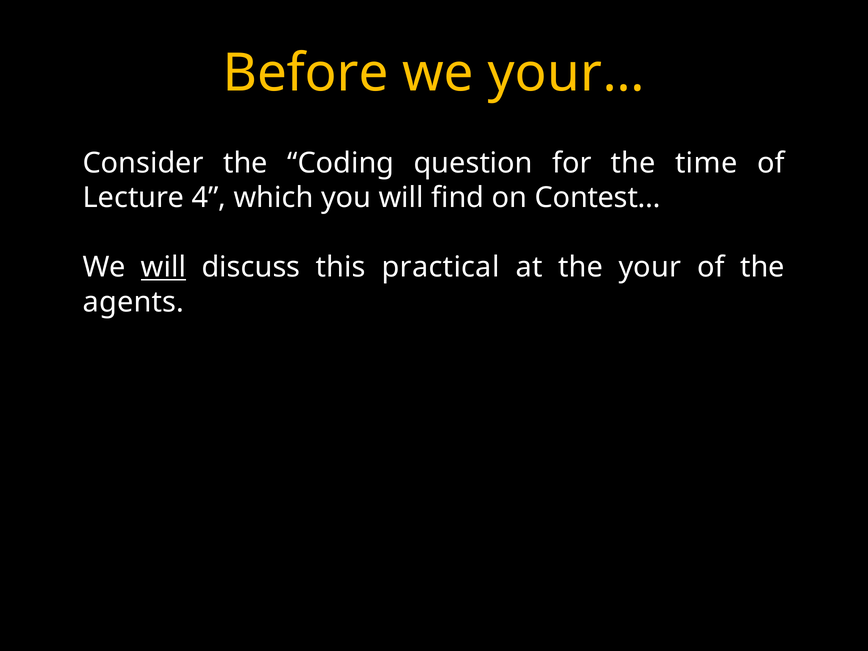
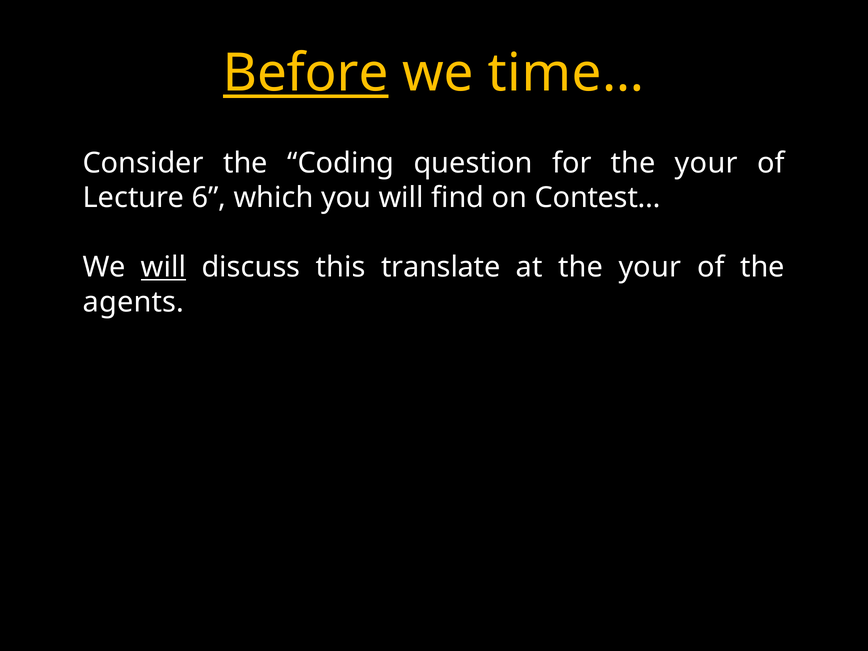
Before underline: none -> present
your…: your… -> time…
for the time: time -> your
4: 4 -> 6
practical: practical -> translate
